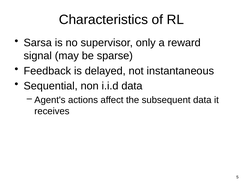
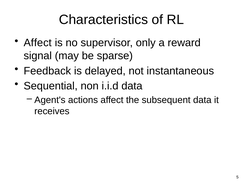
Sarsa at (38, 43): Sarsa -> Affect
